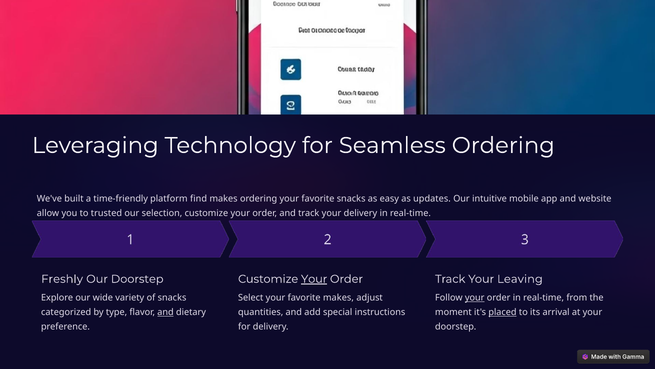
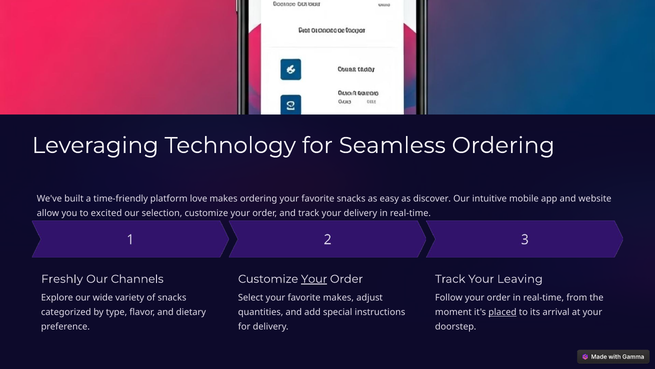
find: find -> love
updates: updates -> discover
trusted: trusted -> excited
Our Doorstep: Doorstep -> Channels
your at (475, 297) underline: present -> none
and at (165, 312) underline: present -> none
